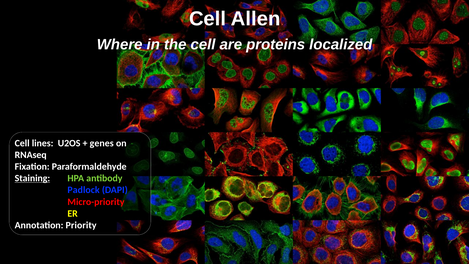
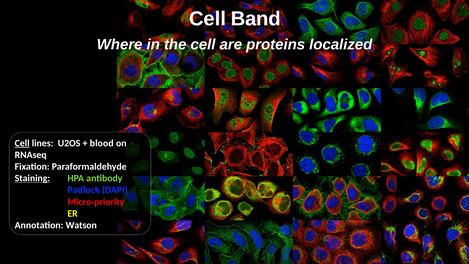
Allen: Allen -> Band
Cell at (22, 143) underline: none -> present
genes: genes -> blood
Priority: Priority -> Watson
